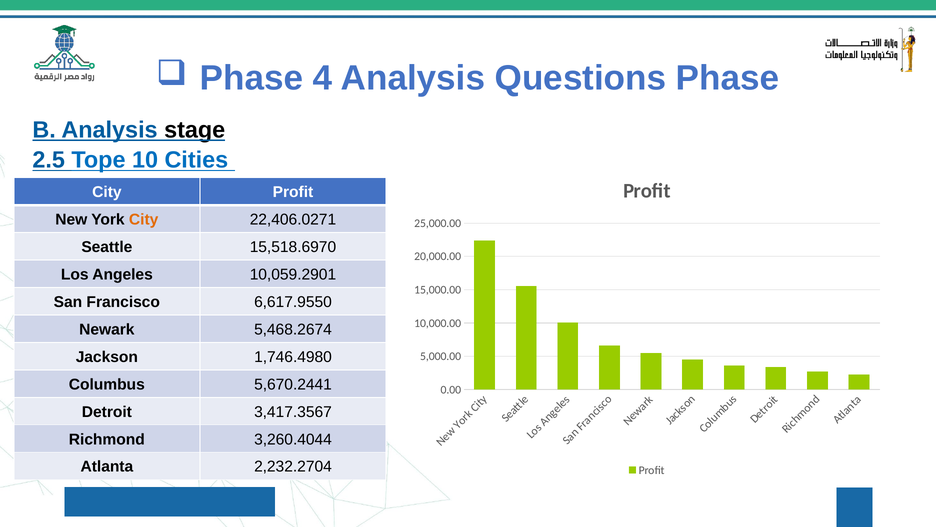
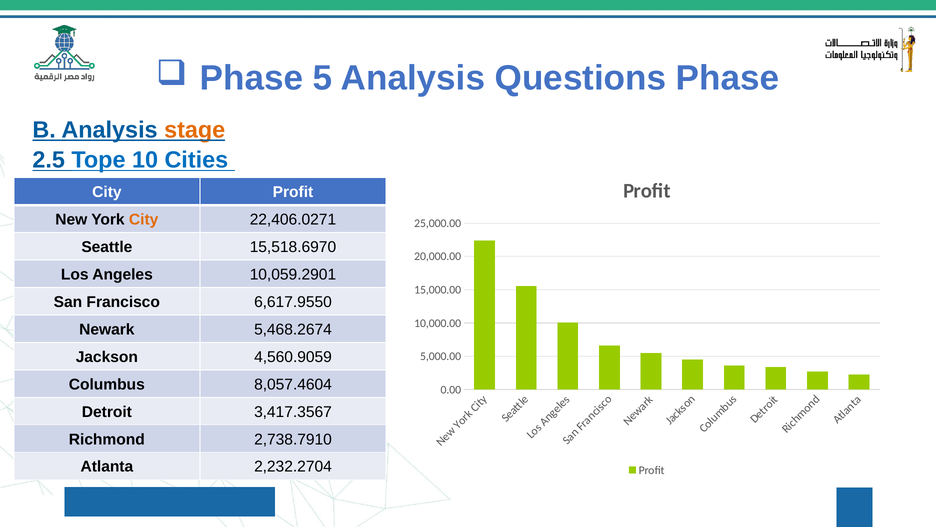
4: 4 -> 5
stage colour: black -> orange
1,746.4980: 1,746.4980 -> 4,560.9059
5,670.2441: 5,670.2441 -> 8,057.4604
3,260.4044: 3,260.4044 -> 2,738.7910
